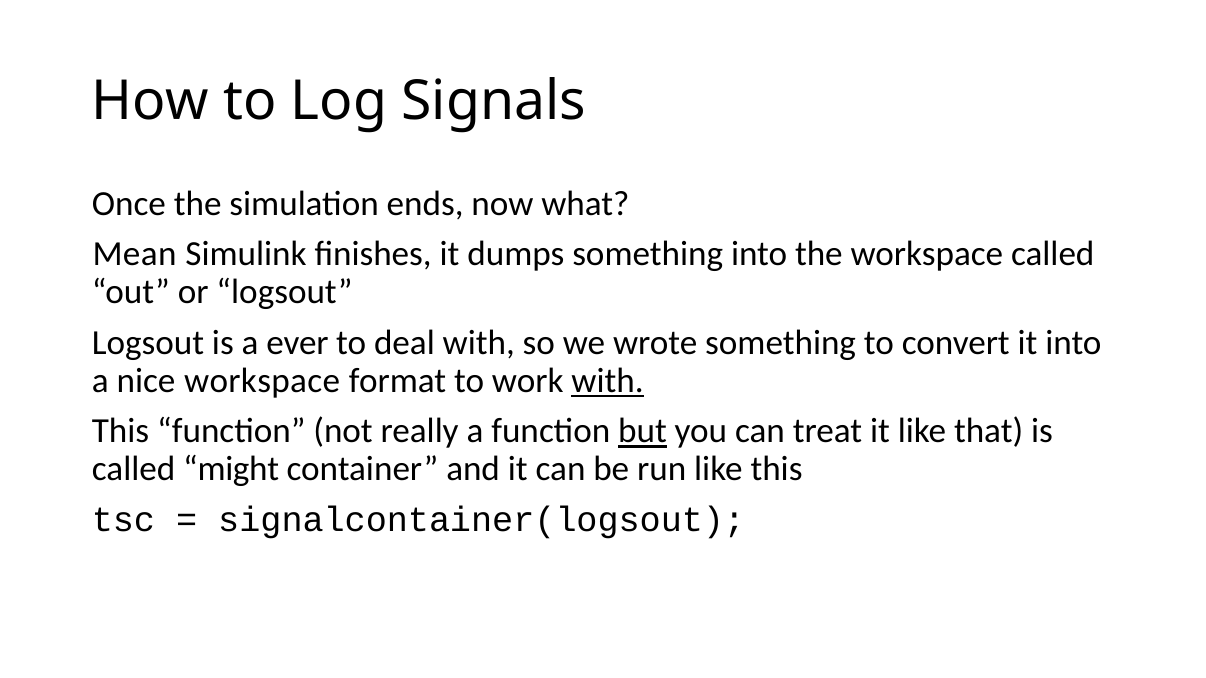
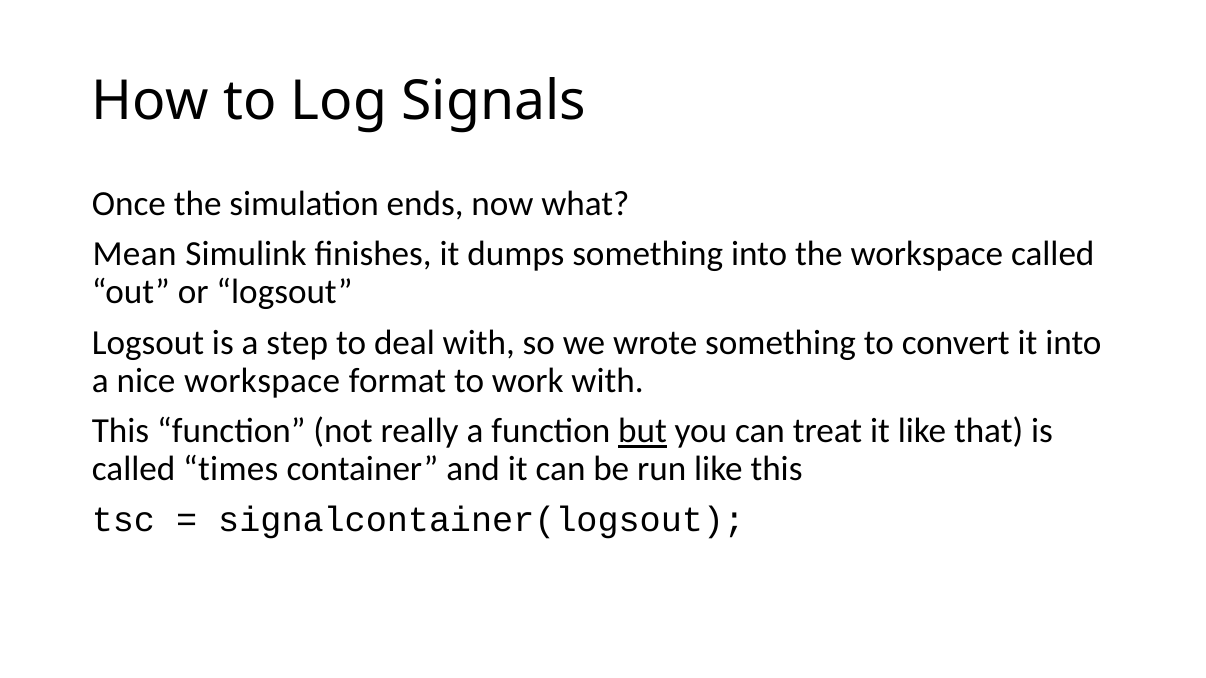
ever: ever -> step
with at (608, 381) underline: present -> none
might: might -> times
